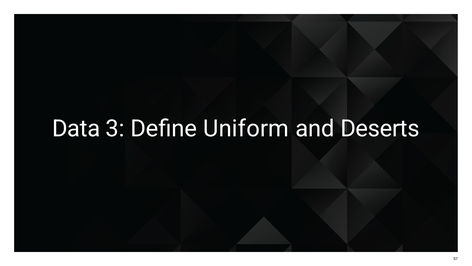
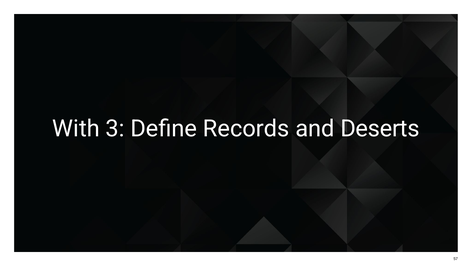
Data: Data -> With
Uniform: Uniform -> Records
